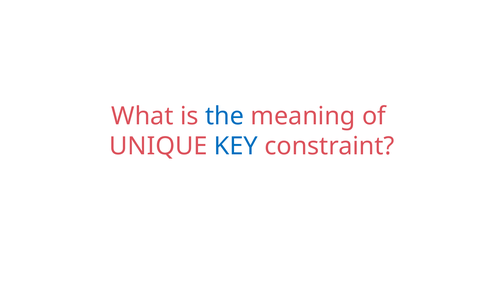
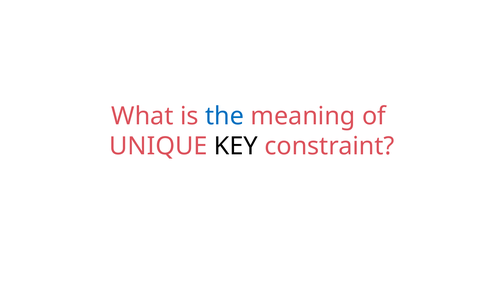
KEY colour: blue -> black
